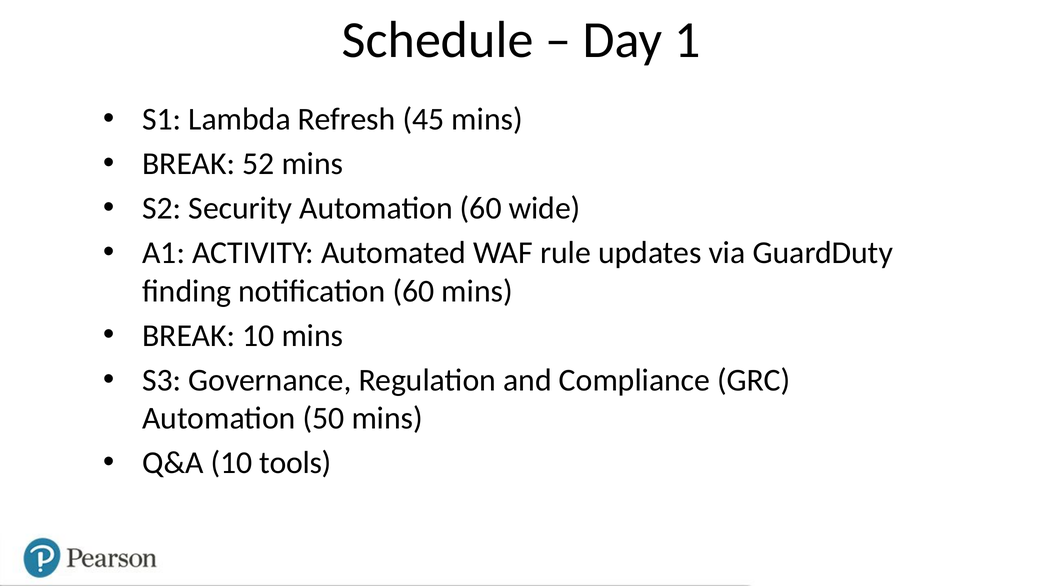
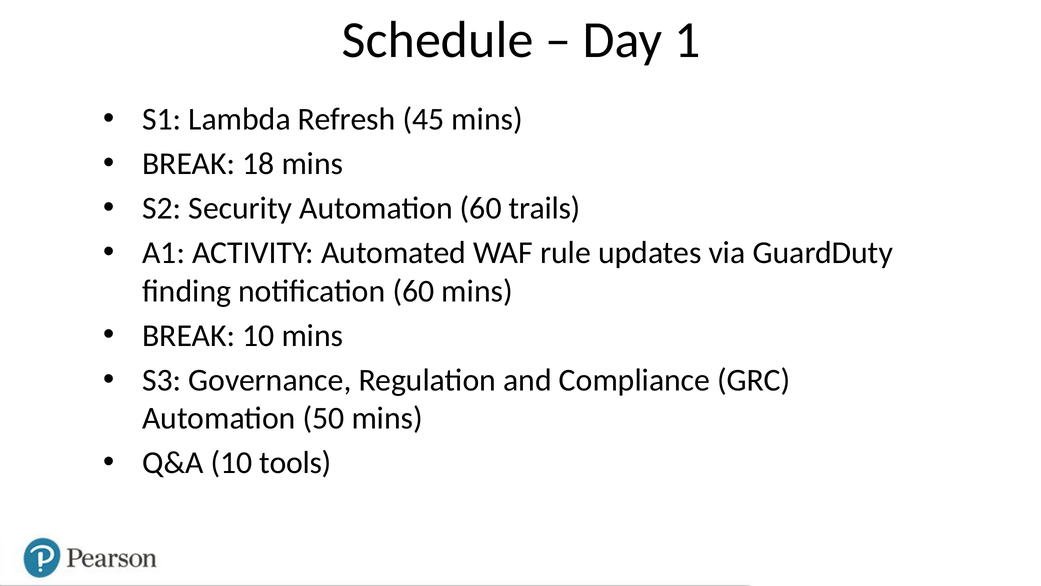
52: 52 -> 18
wide: wide -> trails
